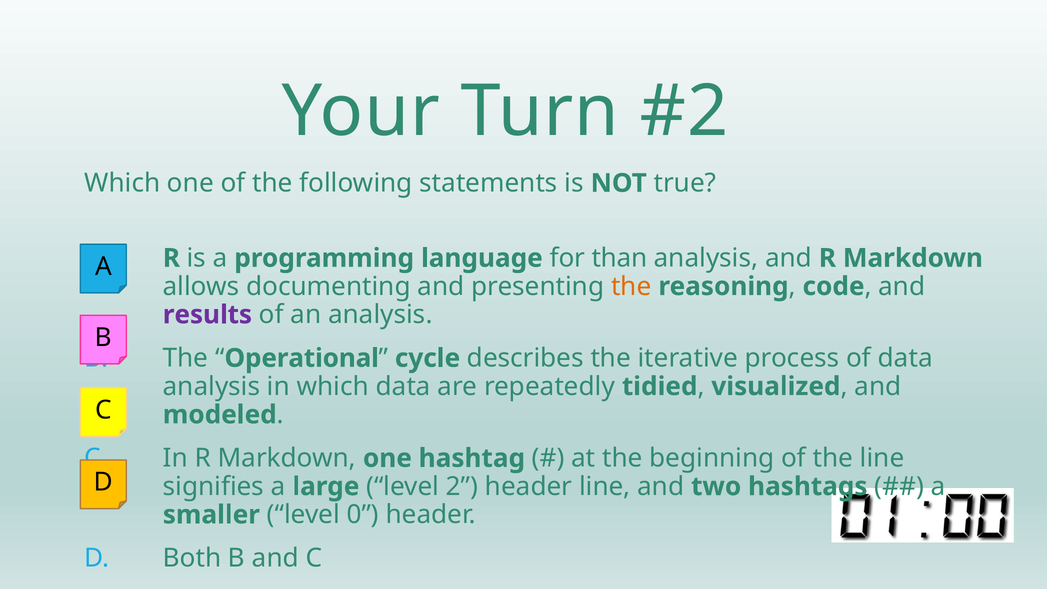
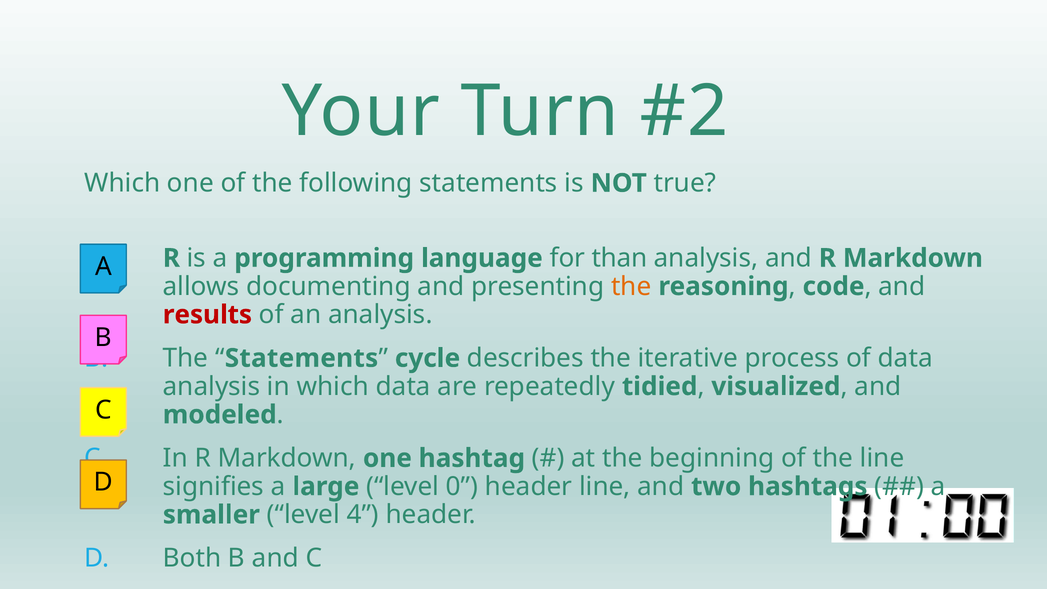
results colour: purple -> red
Operational at (302, 358): Operational -> Statements
2: 2 -> 0
0: 0 -> 4
